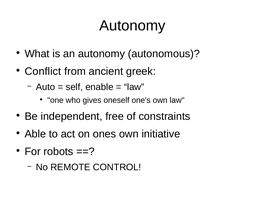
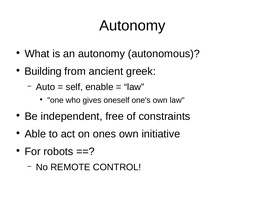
Conflict: Conflict -> Building
